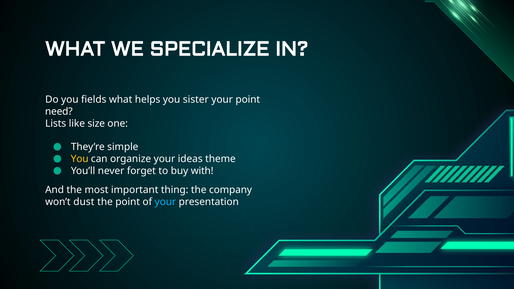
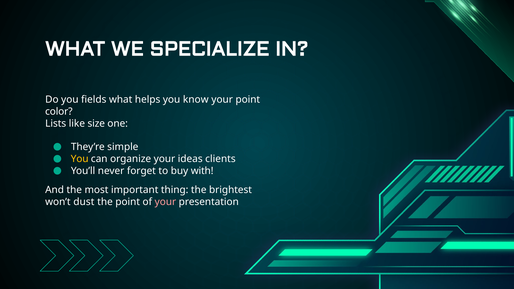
sister: sister -> know
need: need -> color
theme: theme -> clients
company: company -> brightest
your at (165, 202) colour: light blue -> pink
